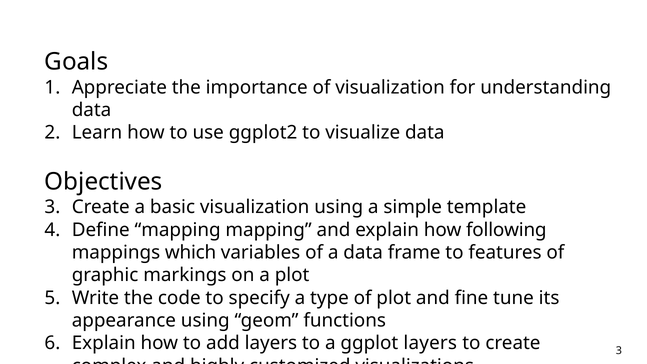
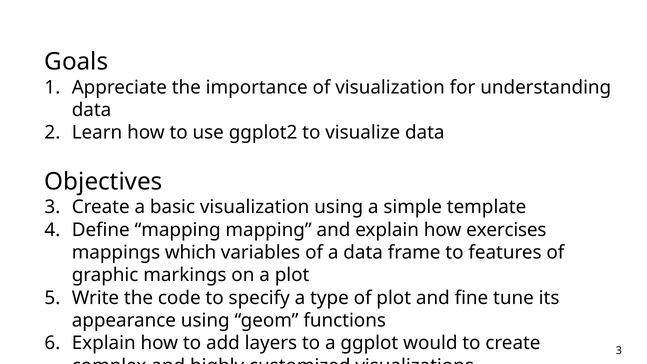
following: following -> exercises
ggplot layers: layers -> would
